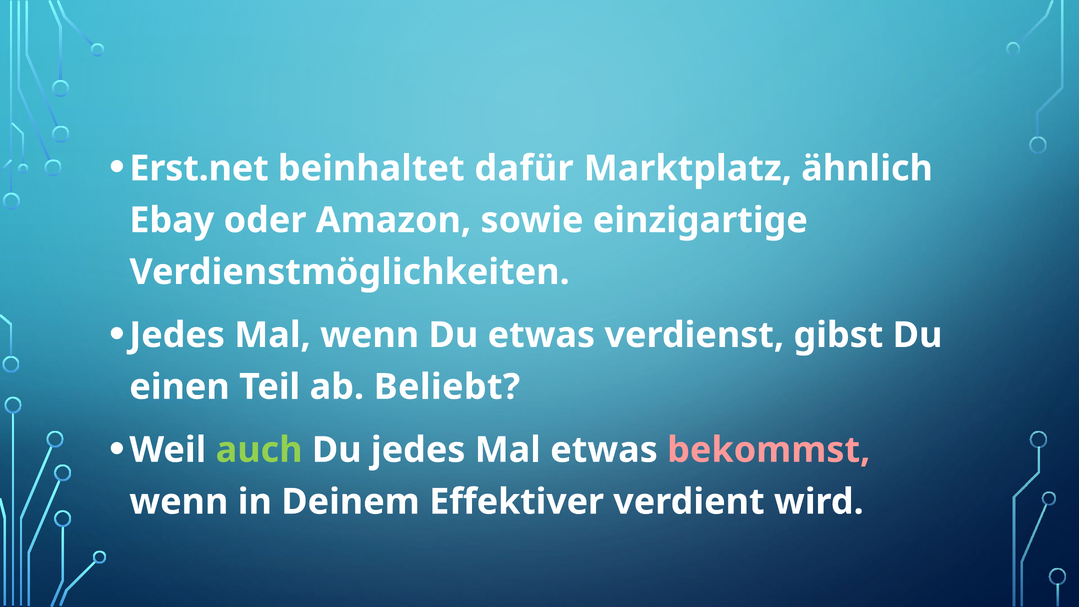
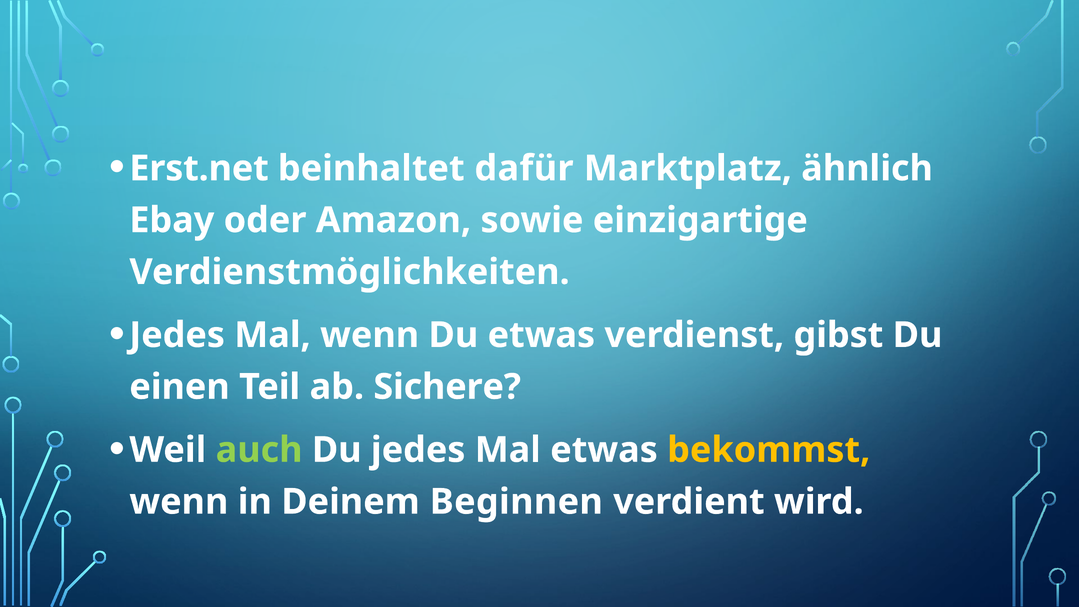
Beliebt: Beliebt -> Sichere
bekommst colour: pink -> yellow
Effektiver: Effektiver -> Beginnen
